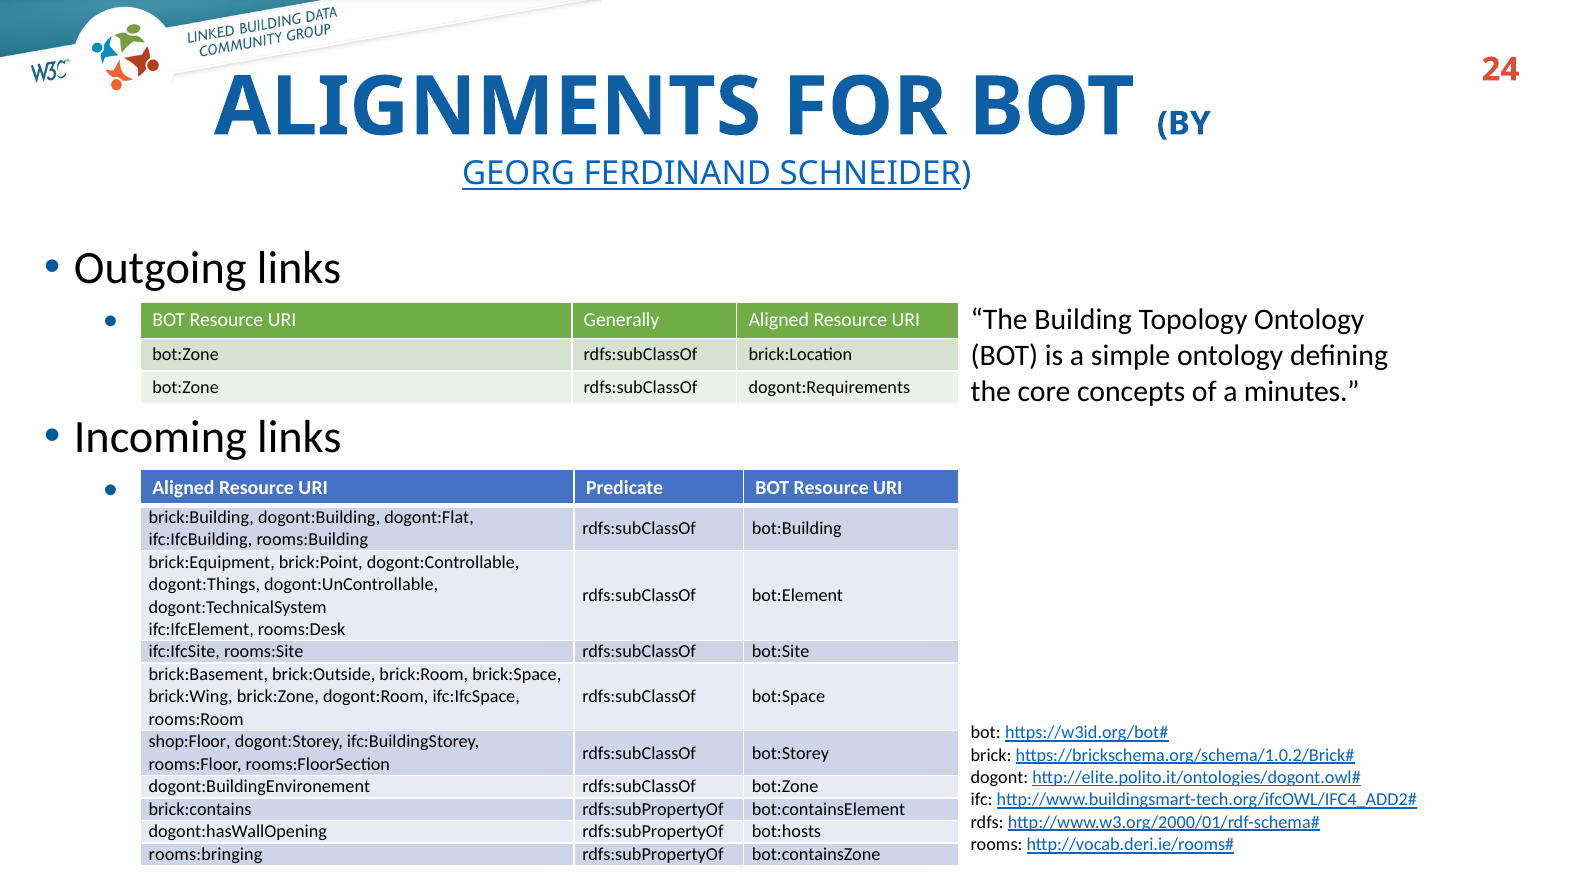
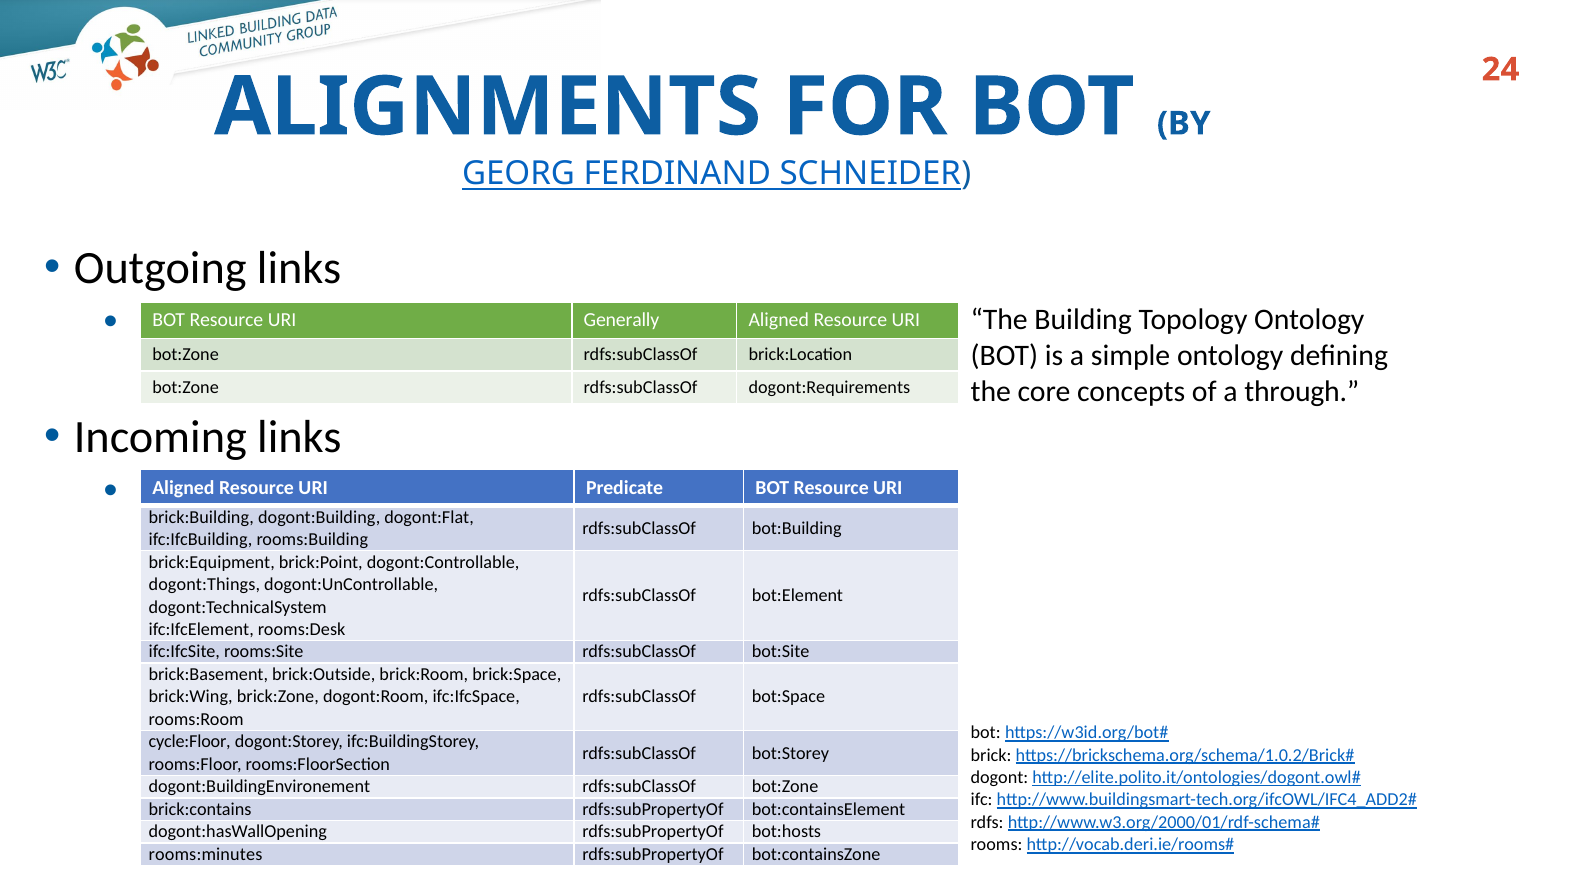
minutes: minutes -> through
shop:Floor: shop:Floor -> cycle:Floor
rooms:bringing: rooms:bringing -> rooms:minutes
